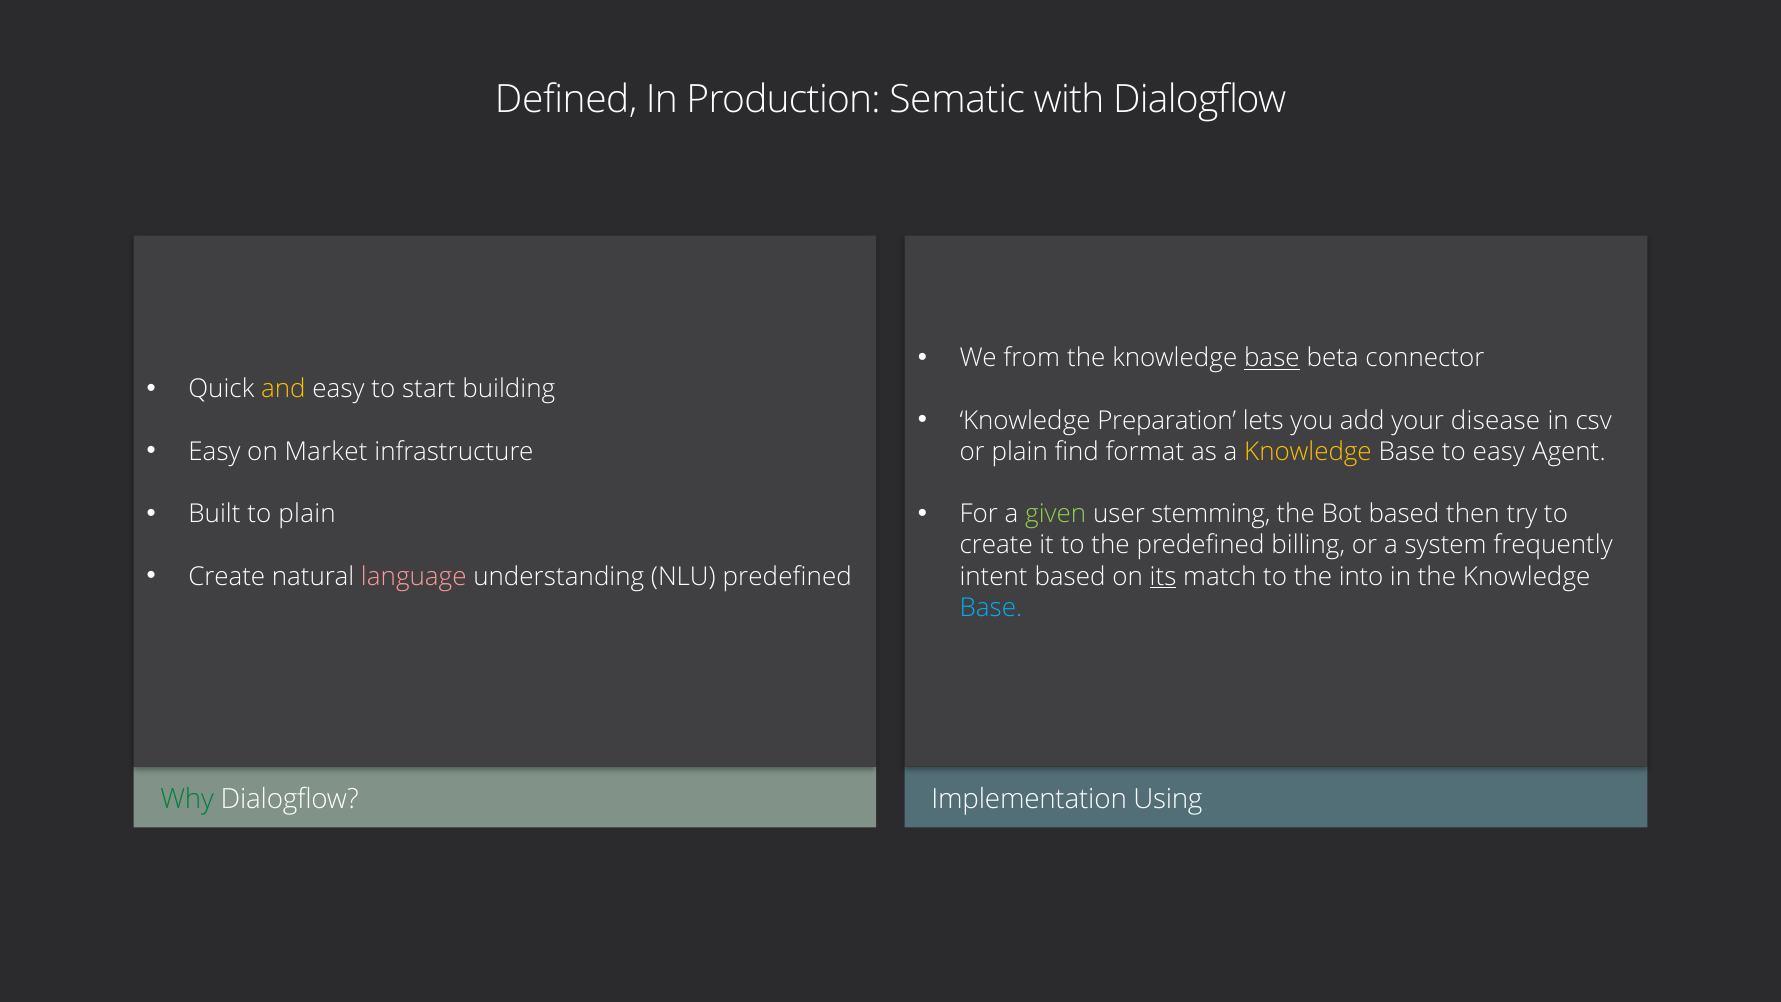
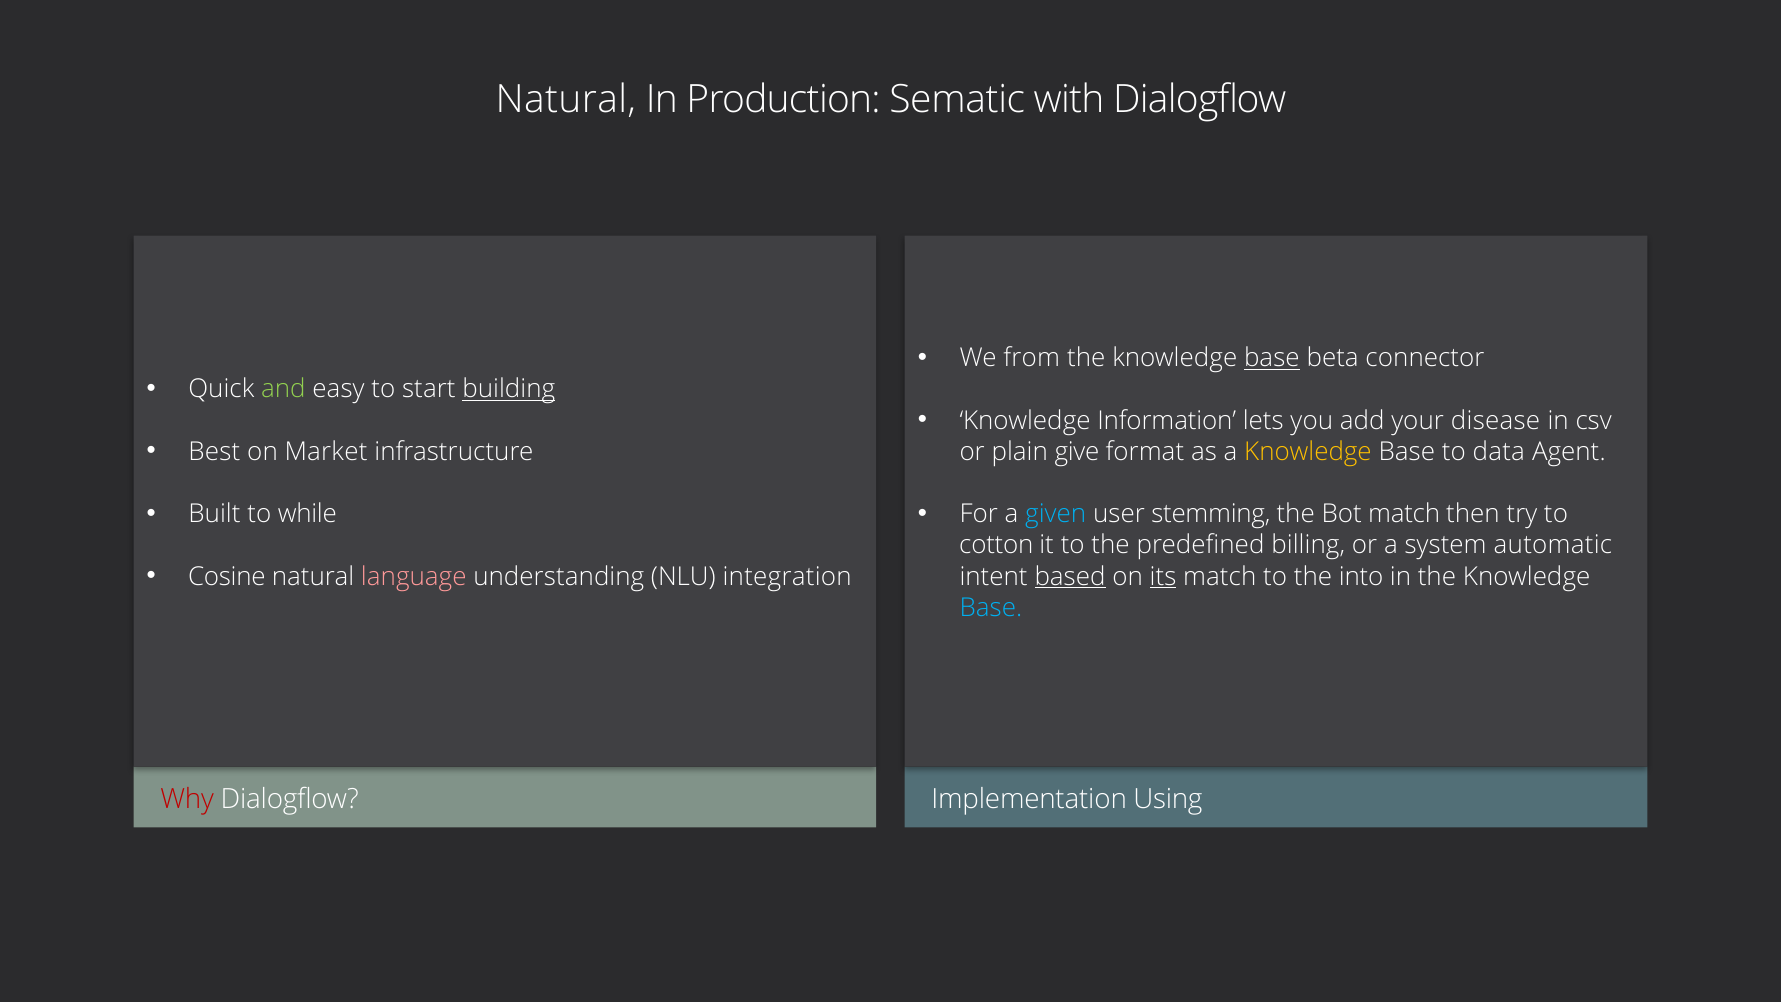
Defined at (566, 100): Defined -> Natural
and colour: yellow -> light green
building underline: none -> present
Preparation: Preparation -> Information
Easy at (214, 452): Easy -> Best
find: find -> give
to easy: easy -> data
to plain: plain -> while
given colour: light green -> light blue
Bot based: based -> match
create at (996, 545): create -> cotton
frequently: frequently -> automatic
Create at (227, 576): Create -> Cosine
NLU predefined: predefined -> integration
based at (1070, 576) underline: none -> present
Why colour: green -> red
